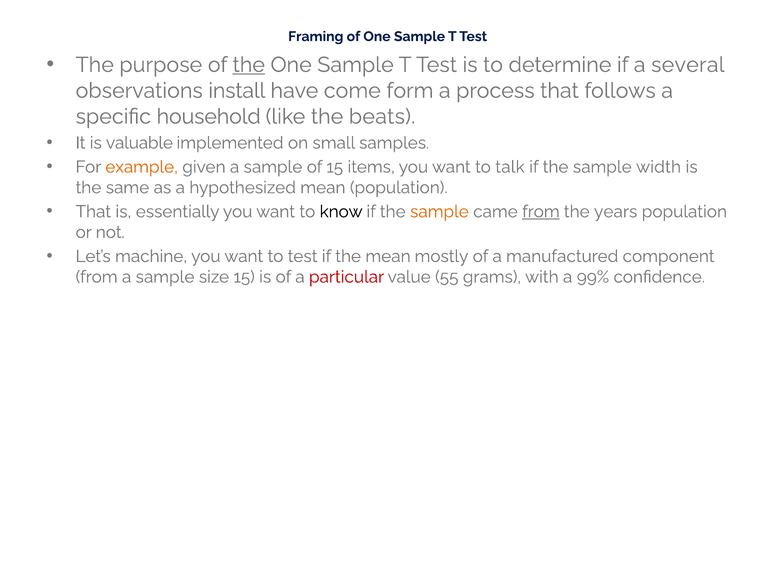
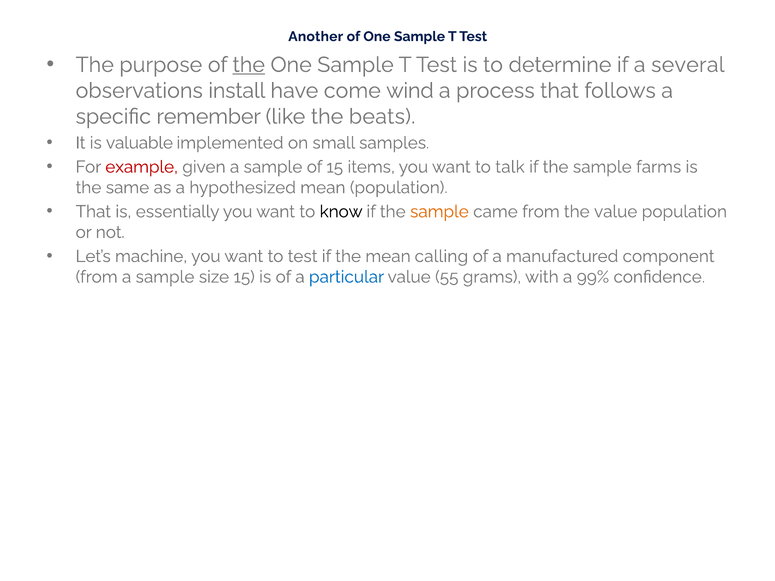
Framing: Framing -> Another
form: form -> wind
household: household -> remember
example colour: orange -> red
width: width -> farms
from at (541, 212) underline: present -> none
the years: years -> value
mostly: mostly -> calling
particular colour: red -> blue
